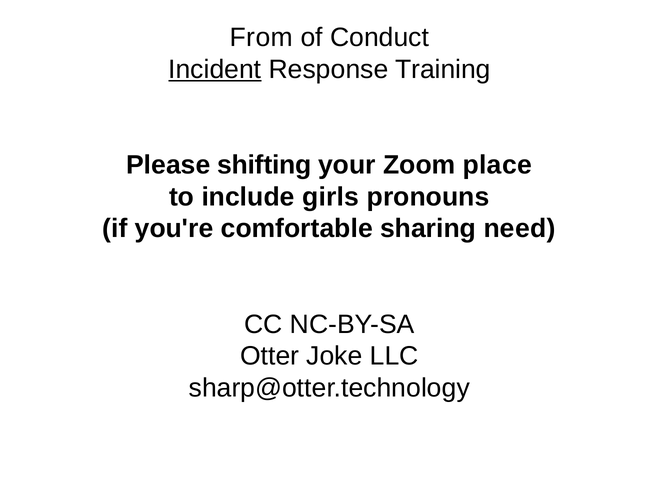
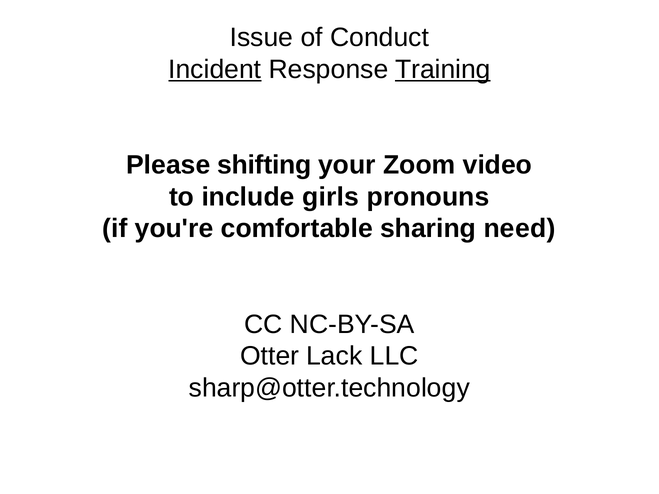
From: From -> Issue
Training underline: none -> present
place: place -> video
Joke: Joke -> Lack
